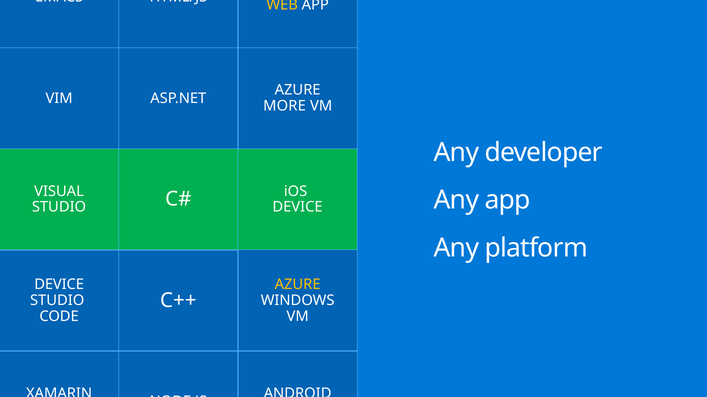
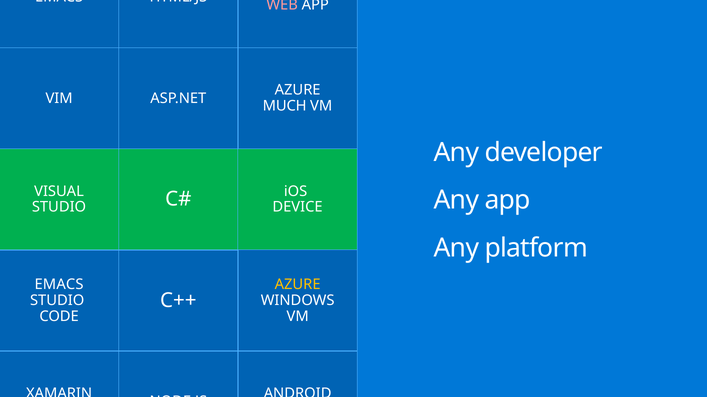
WEB colour: yellow -> pink
MORE: MORE -> MUCH
DEVICE at (59, 285): DEVICE -> EMACS
